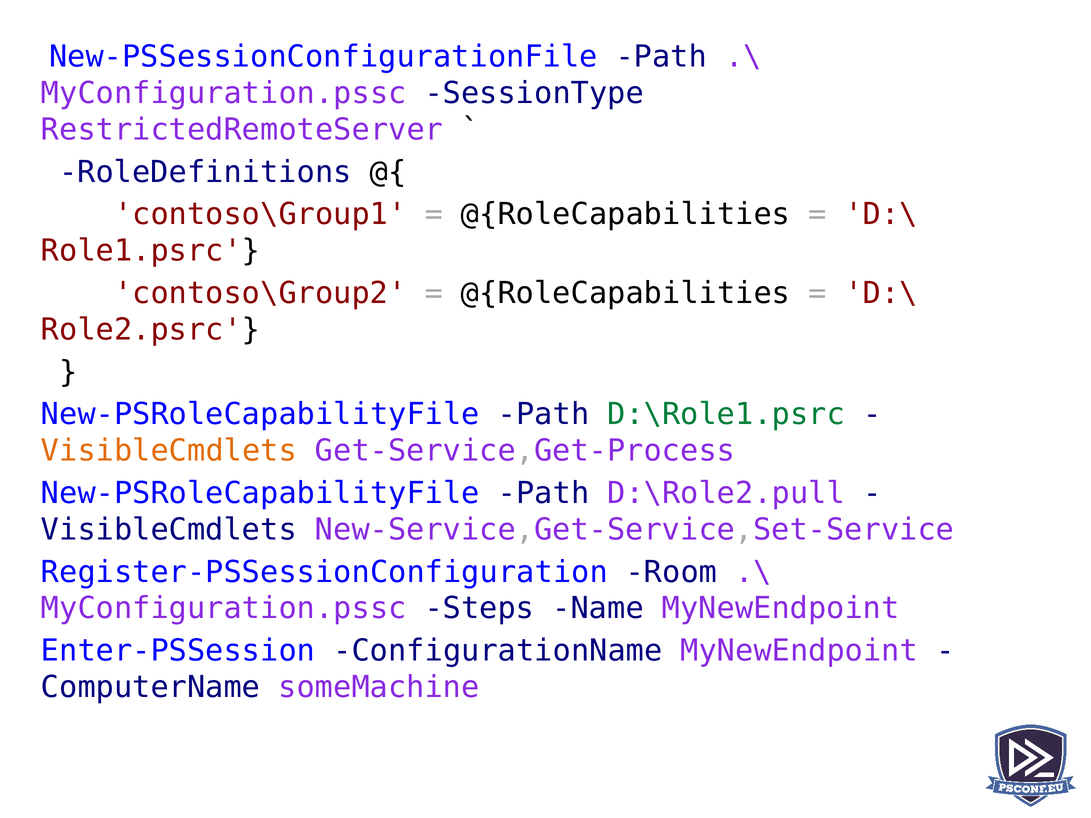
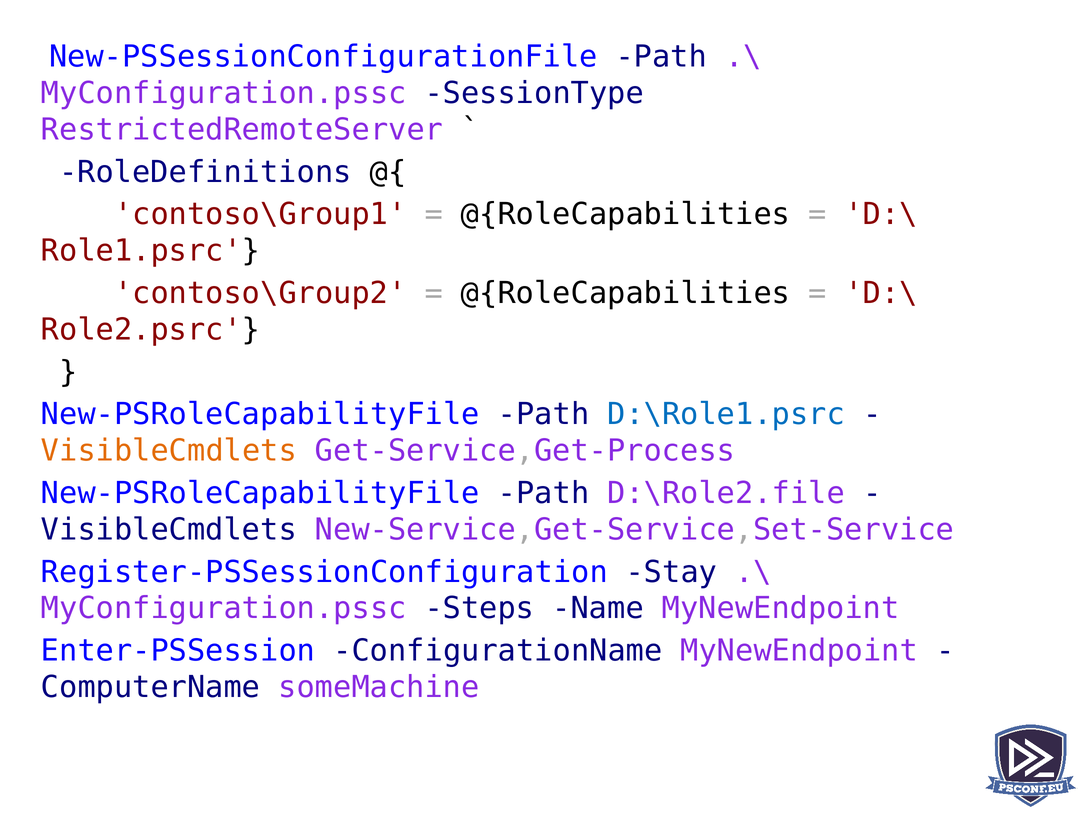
D:\Role1.psrc colour: green -> blue
D:\Role2.pull: D:\Role2.pull -> D:\Role2.file
Room: Room -> Stay
